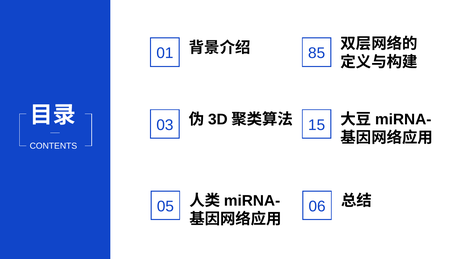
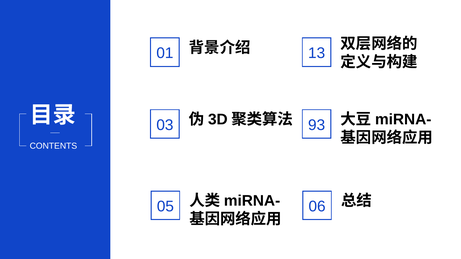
85: 85 -> 13
15: 15 -> 93
